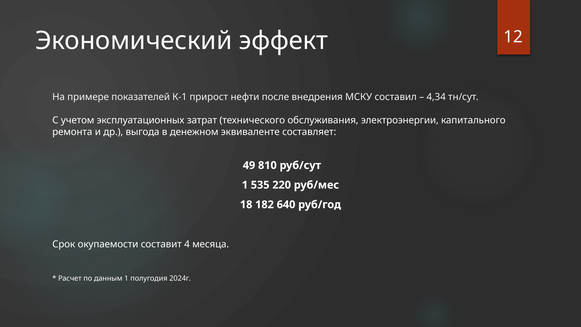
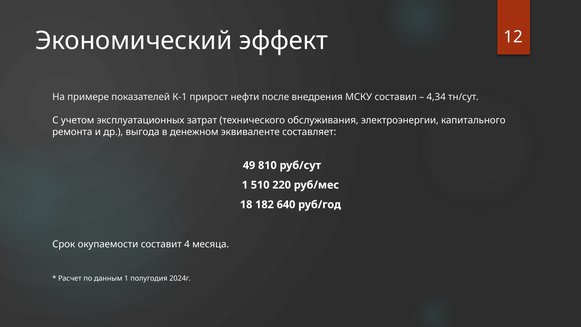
535: 535 -> 510
